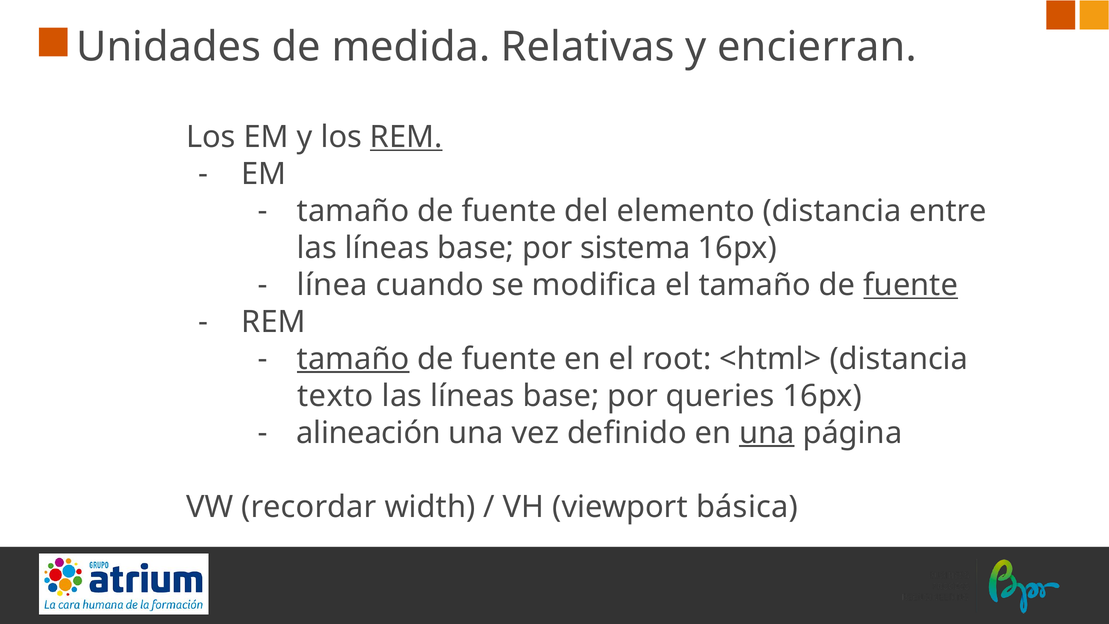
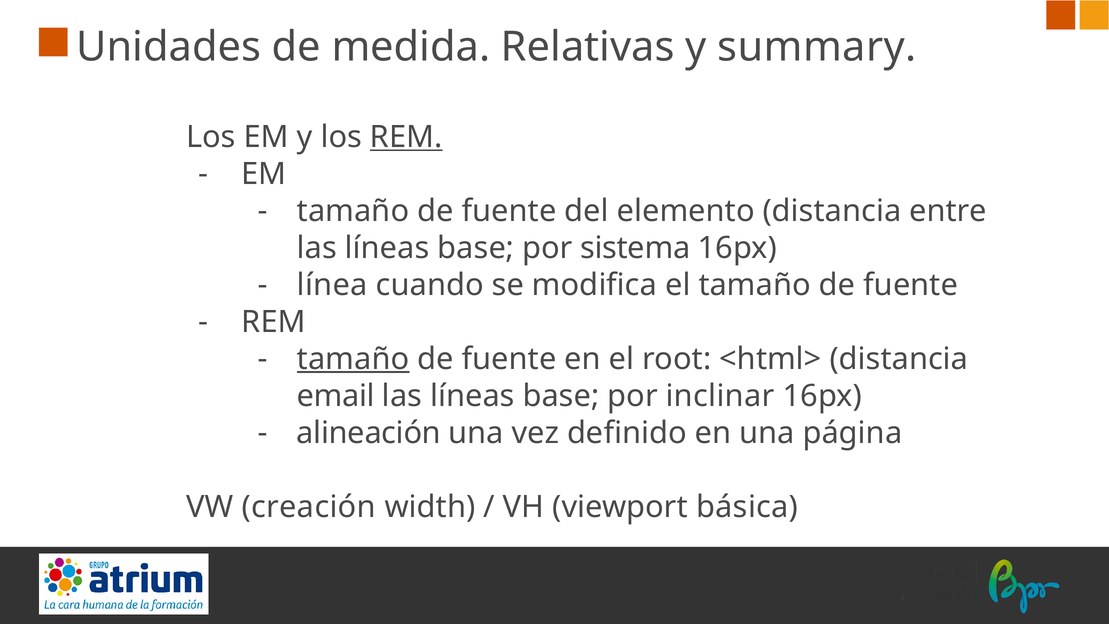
encierran: encierran -> summary
fuente at (911, 285) underline: present -> none
texto: texto -> email
queries: queries -> inclinar
una at (767, 433) underline: present -> none
recordar: recordar -> creación
